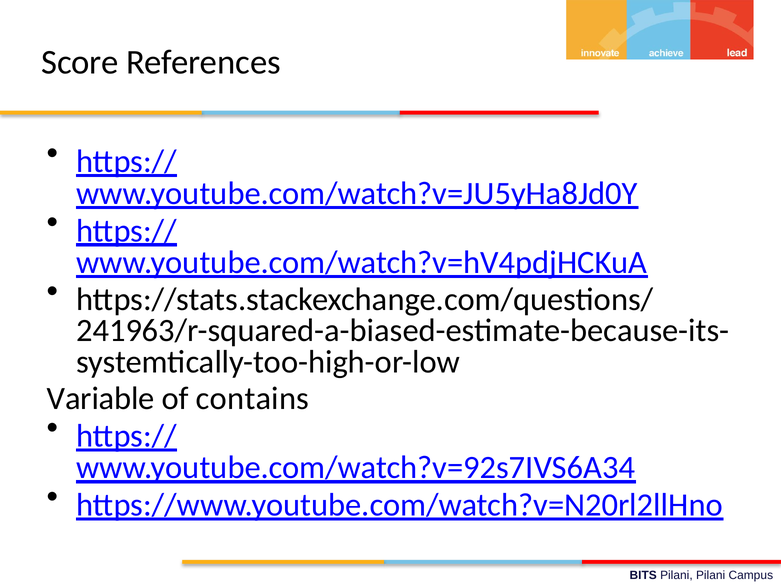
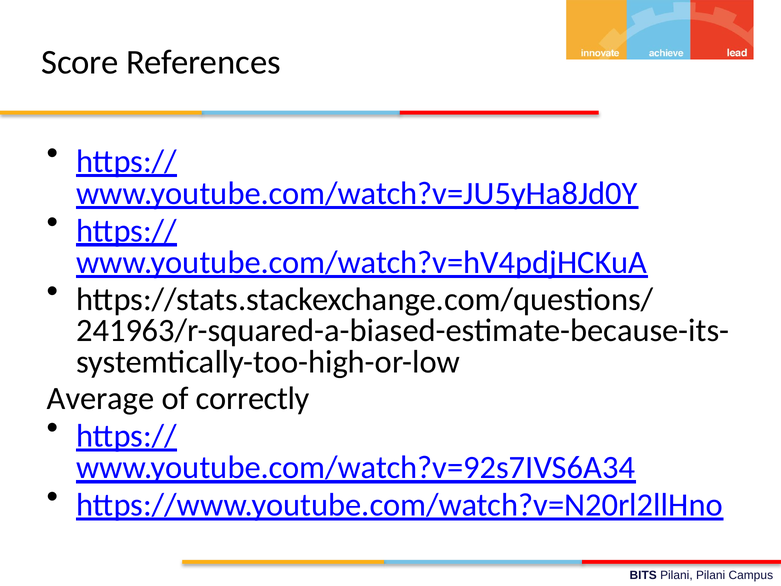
Variable: Variable -> Average
contains: contains -> correctly
